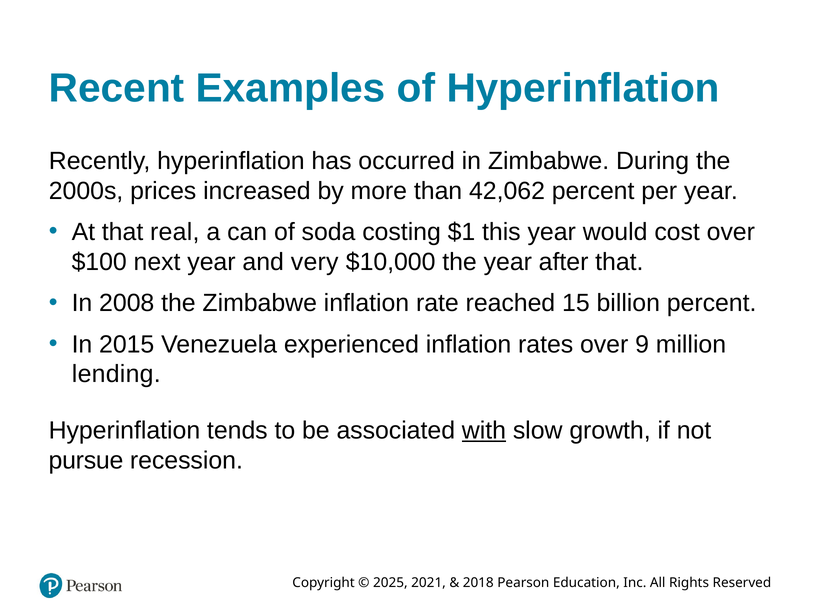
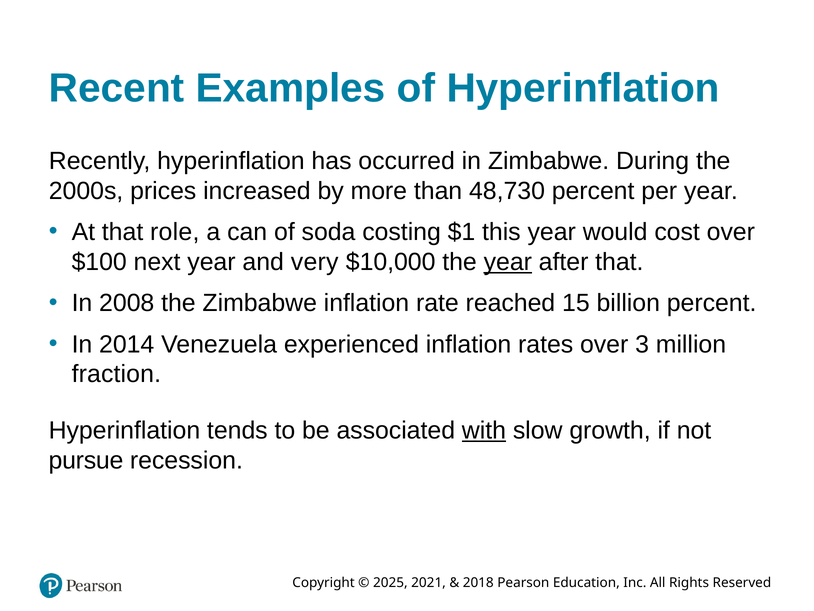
42,062: 42,062 -> 48,730
real: real -> role
year at (508, 262) underline: none -> present
2015: 2015 -> 2014
9: 9 -> 3
lending: lending -> fraction
